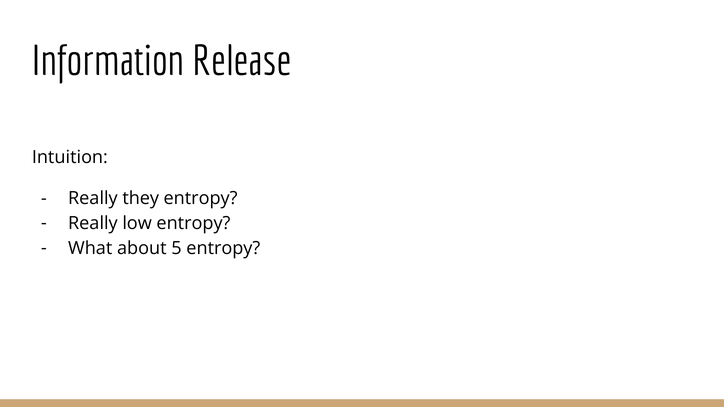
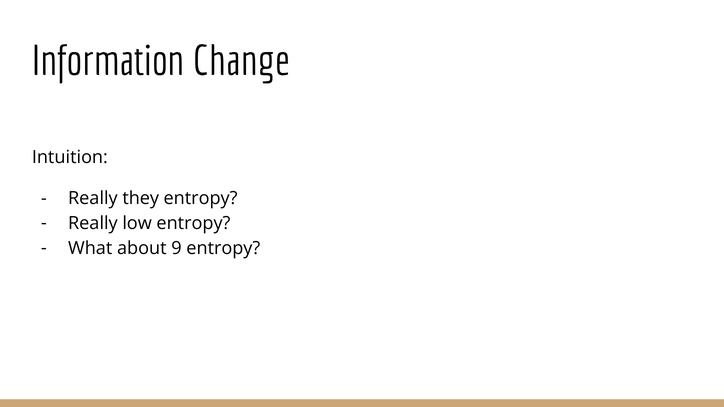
Release: Release -> Change
5: 5 -> 9
